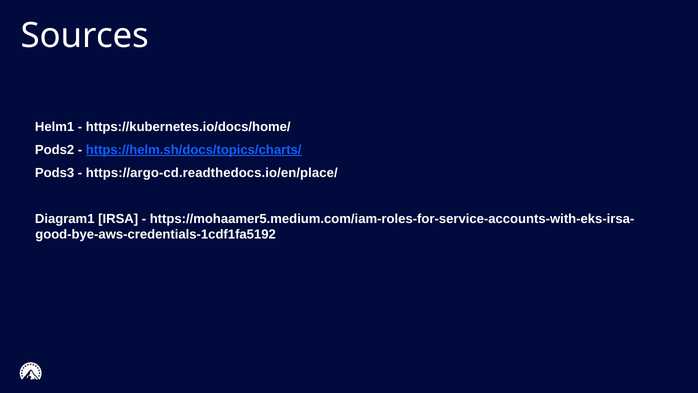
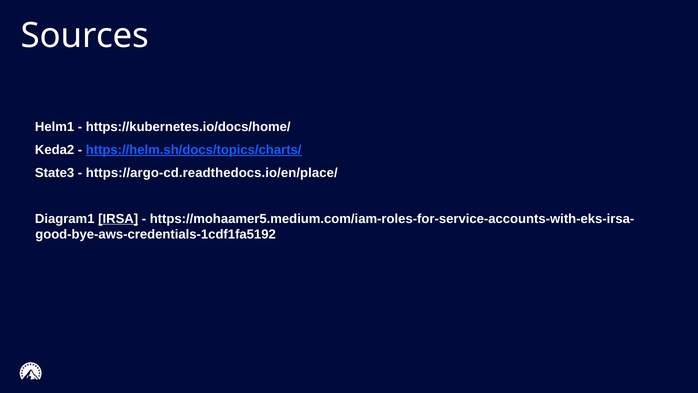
Pods2: Pods2 -> Keda2
Pods3: Pods3 -> State3
IRSA underline: none -> present
